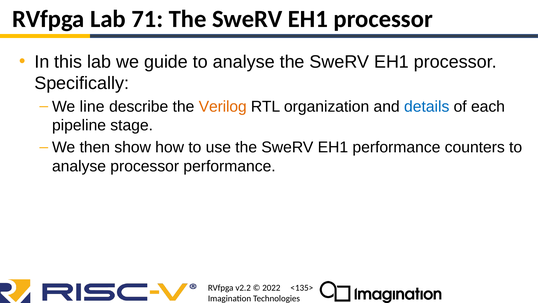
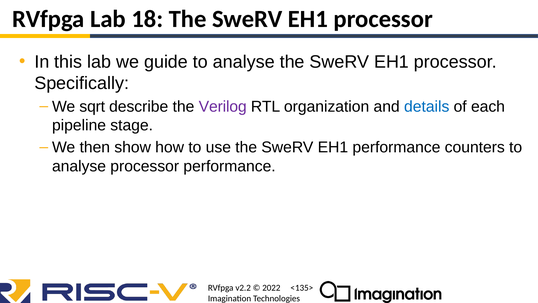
71: 71 -> 18
line: line -> sqrt
Verilog colour: orange -> purple
